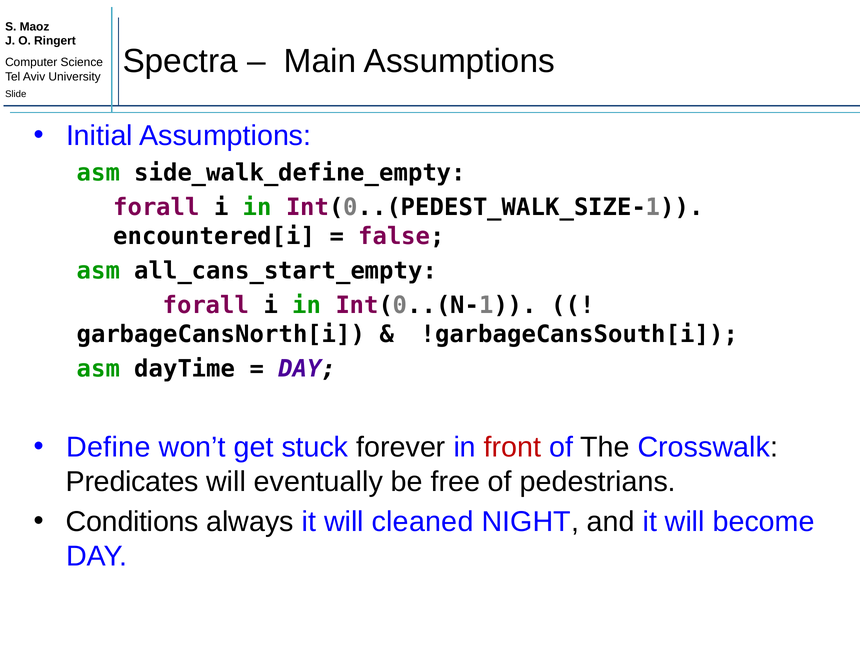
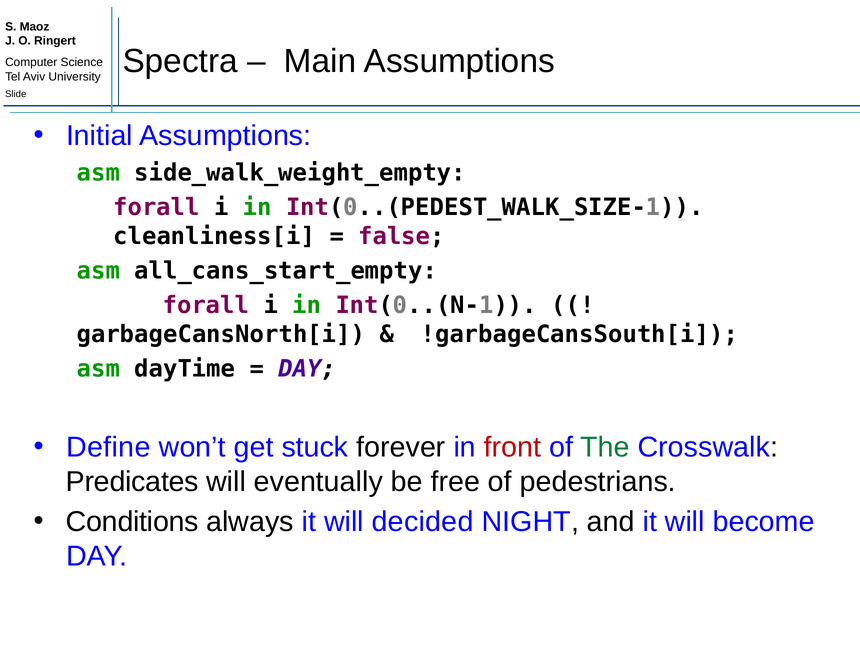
side_walk_define_empty: side_walk_define_empty -> side_walk_weight_empty
encountered[i: encountered[i -> cleanliness[i
The colour: black -> green
cleaned: cleaned -> decided
